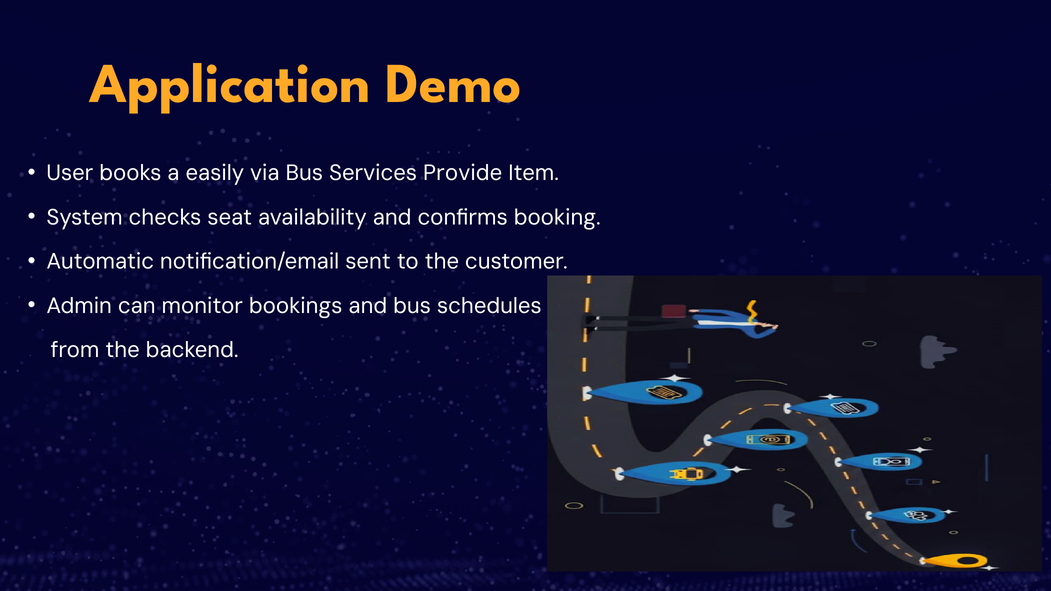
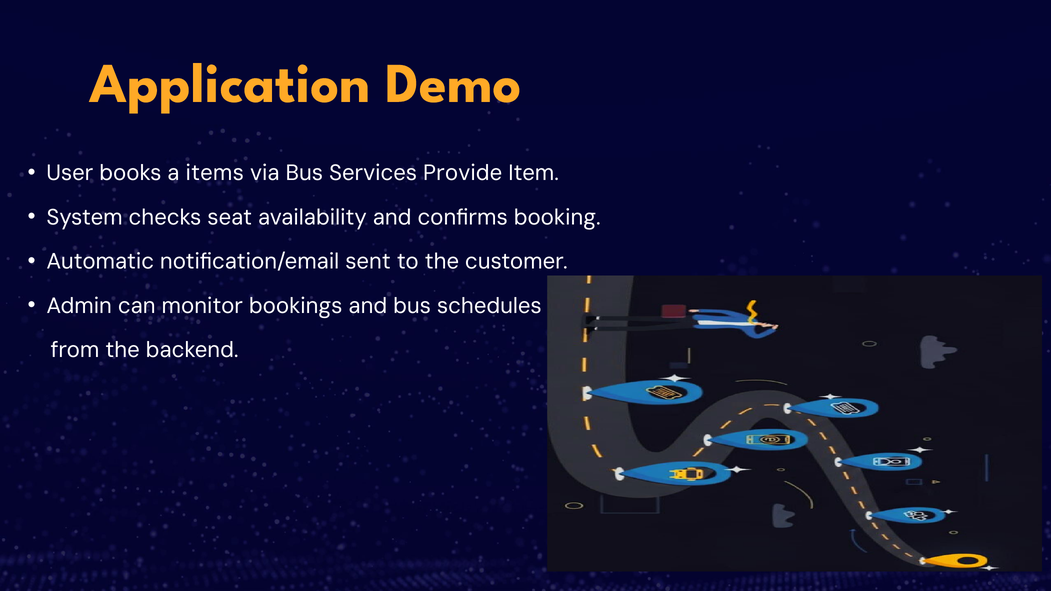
easily: easily -> items
